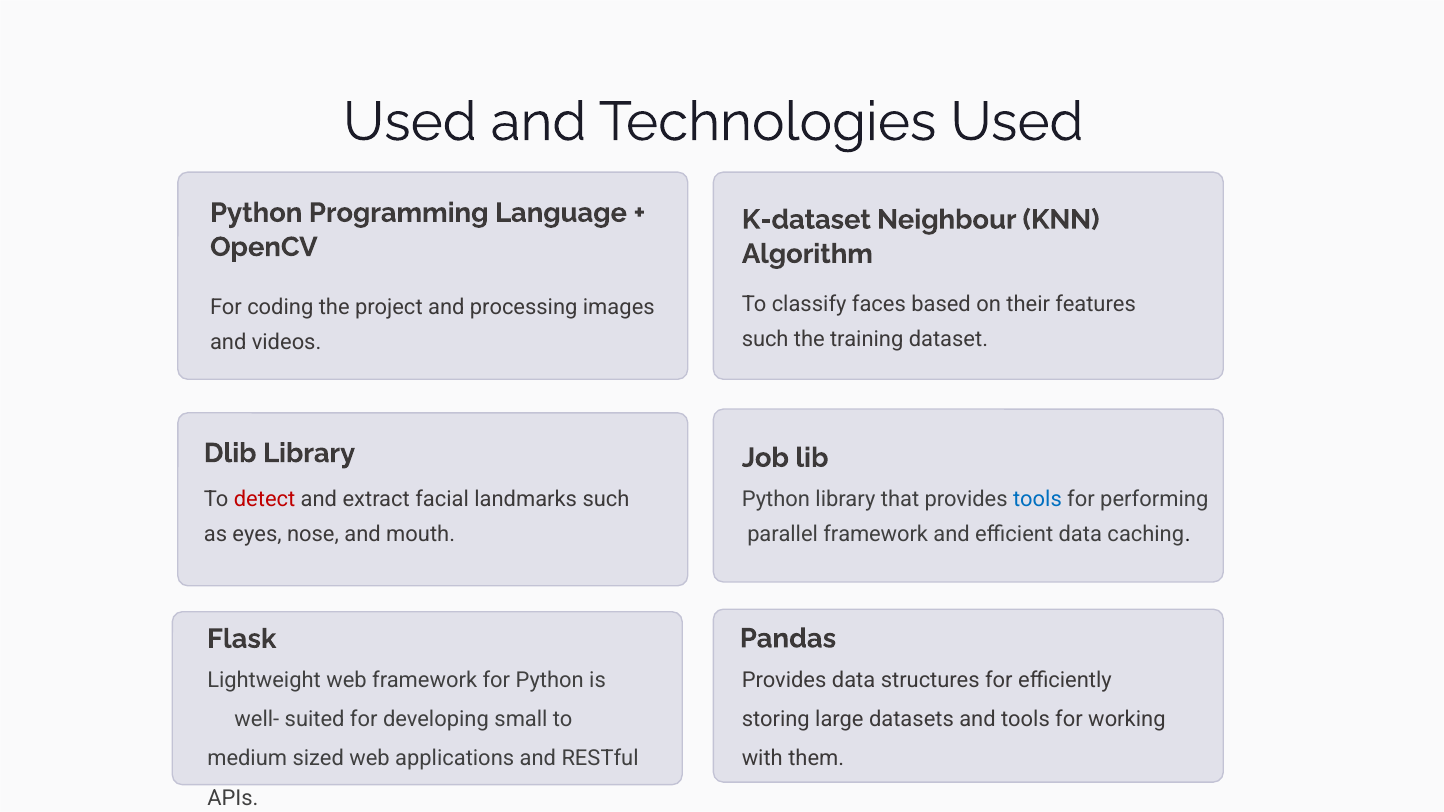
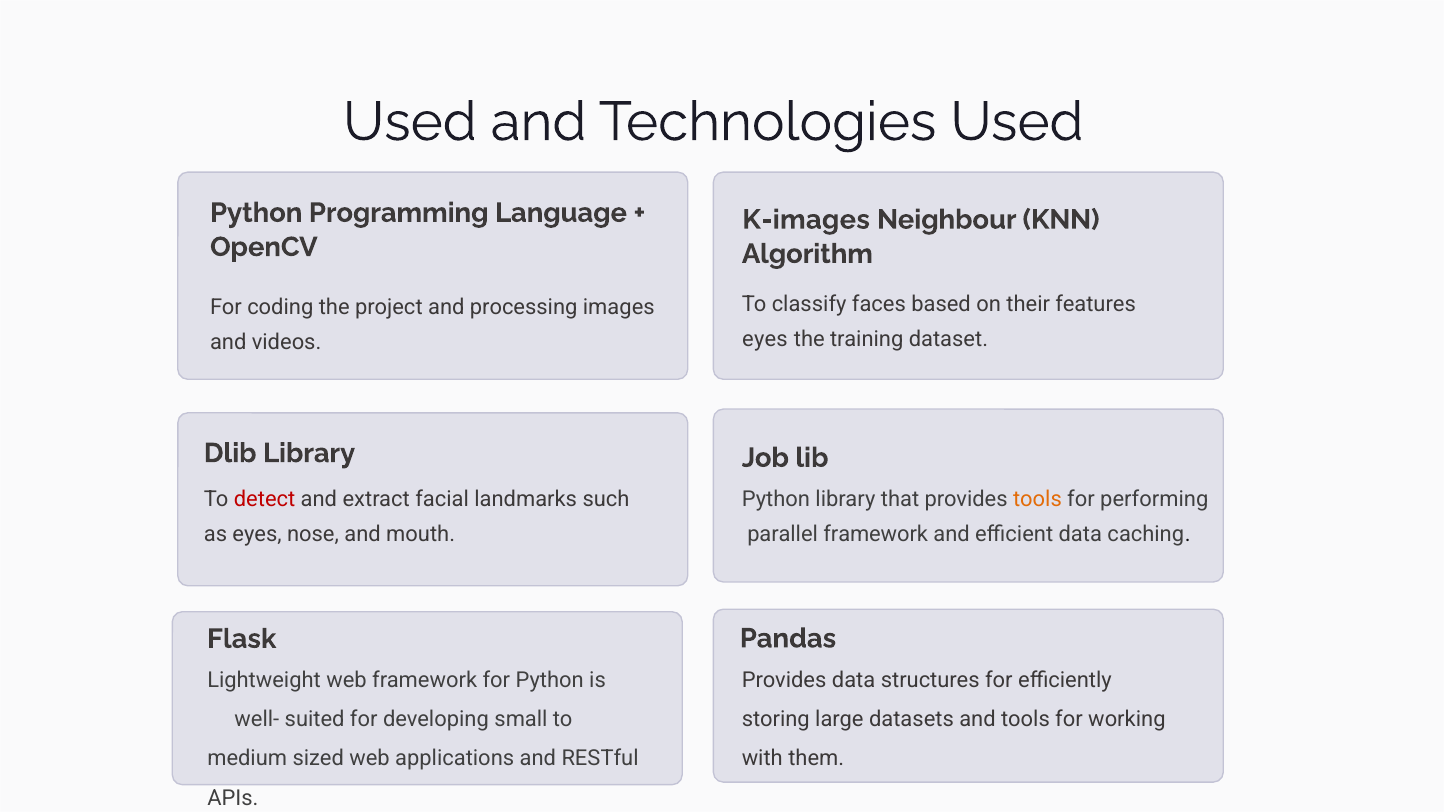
K-dataset: K-dataset -> K-images
such at (765, 340): such -> eyes
tools at (1037, 499) colour: blue -> orange
